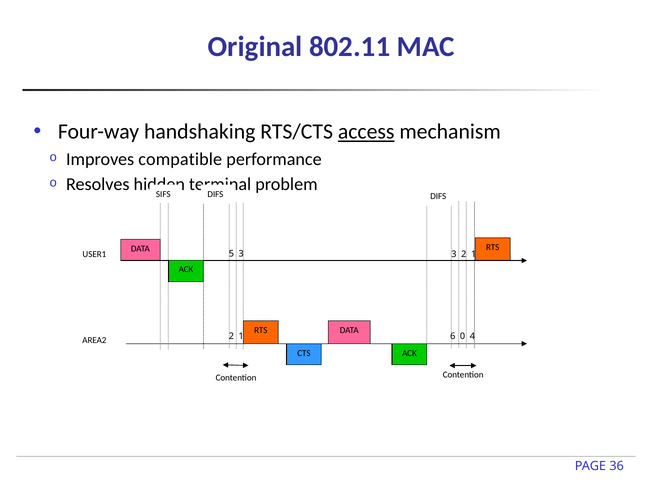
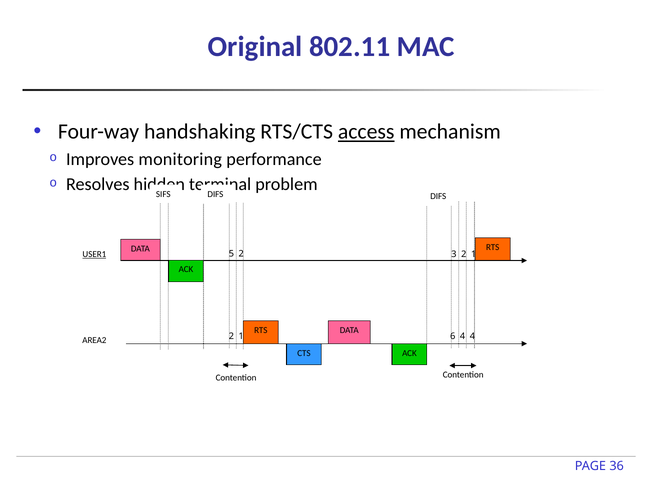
compatible: compatible -> monitoring
USER1 underline: none -> present
5 3: 3 -> 2
6 0: 0 -> 4
